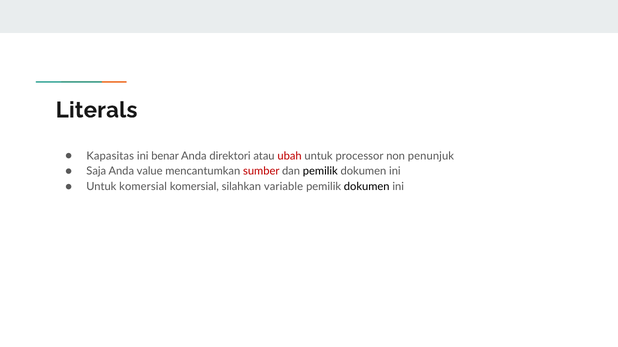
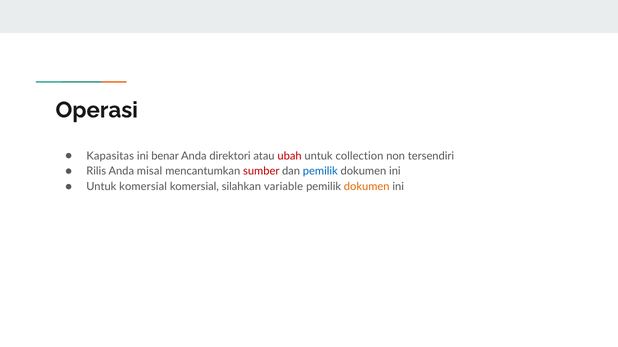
Literals: Literals -> Operasi
processor: processor -> collection
penunjuk: penunjuk -> tersendiri
Saja: Saja -> Rilis
value: value -> misal
pemilik at (320, 172) colour: black -> blue
dokumen at (367, 187) colour: black -> orange
